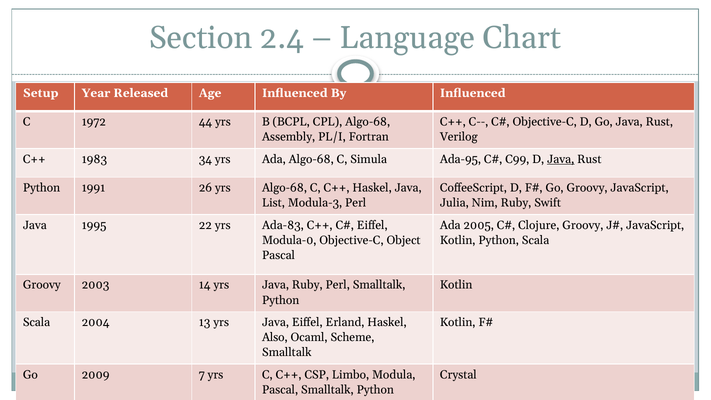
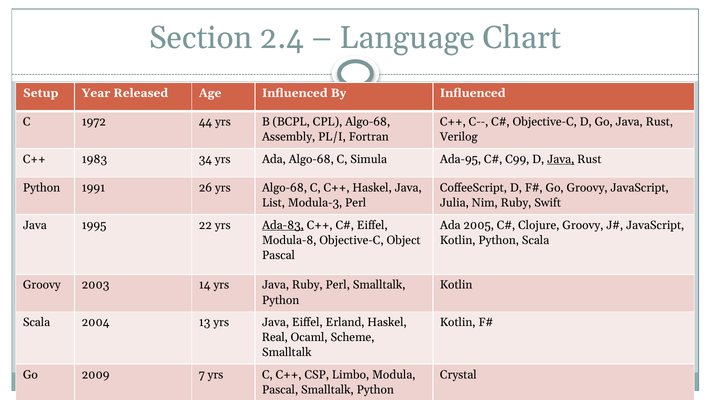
Ada-83 underline: none -> present
Modula-0: Modula-0 -> Modula-8
Also: Also -> Real
